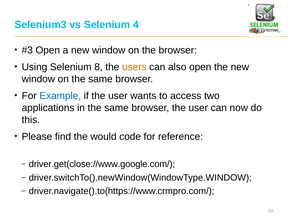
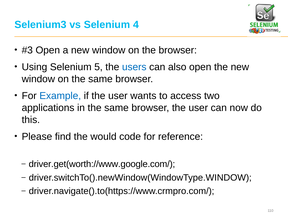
8: 8 -> 5
users colour: orange -> blue
driver.get(close://www.google.com/: driver.get(close://www.google.com/ -> driver.get(worth://www.google.com/
